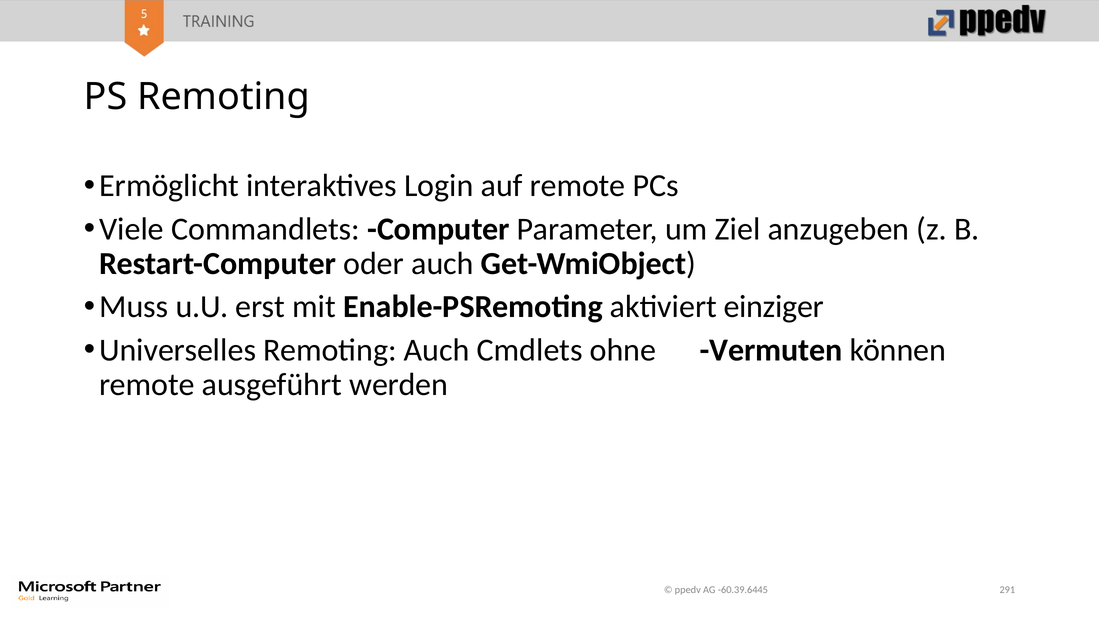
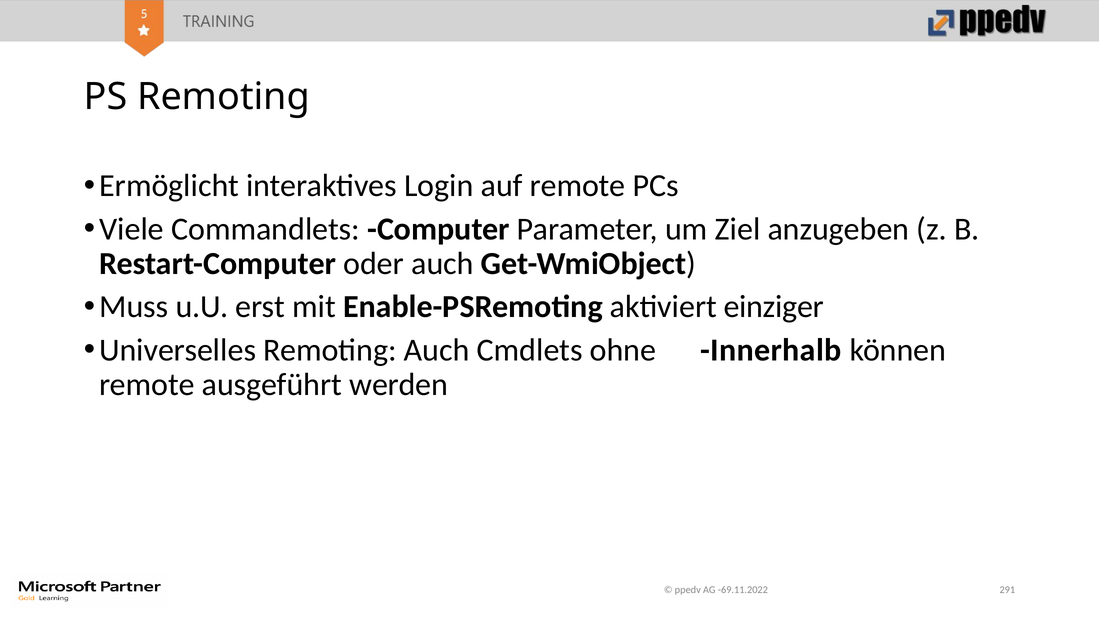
Vermuten: Vermuten -> Innerhalb
-60.39.6445: -60.39.6445 -> -69.11.2022
